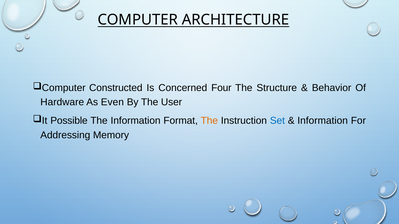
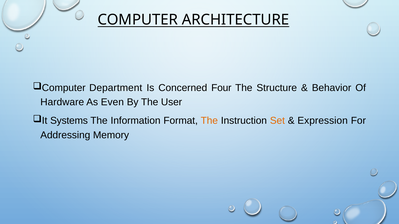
Constructed: Constructed -> Department
Possible: Possible -> Systems
Set colour: blue -> orange
Information at (323, 121): Information -> Expression
